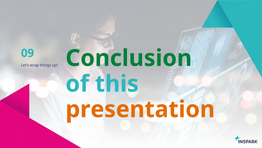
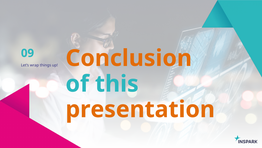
Conclusion colour: green -> orange
